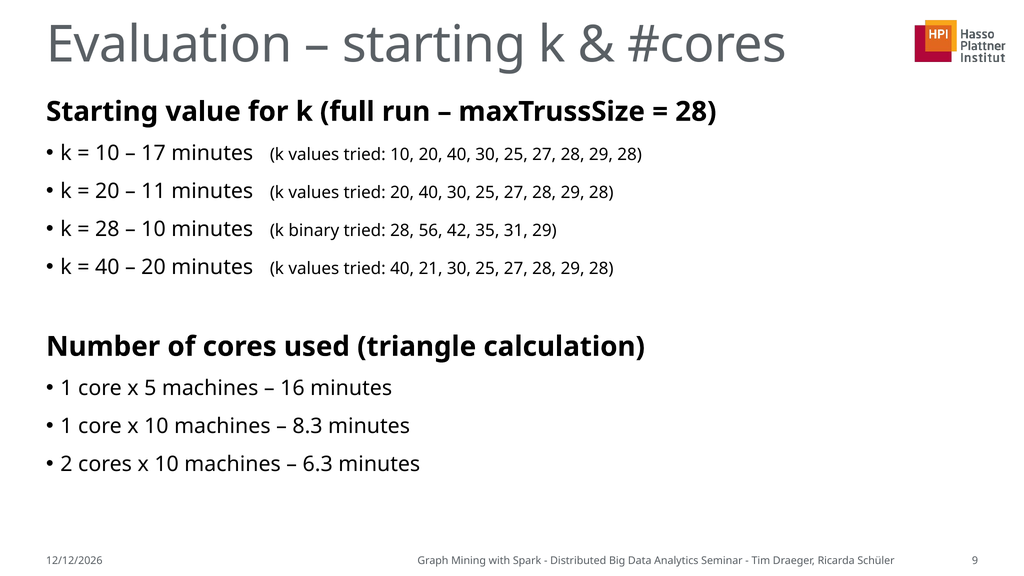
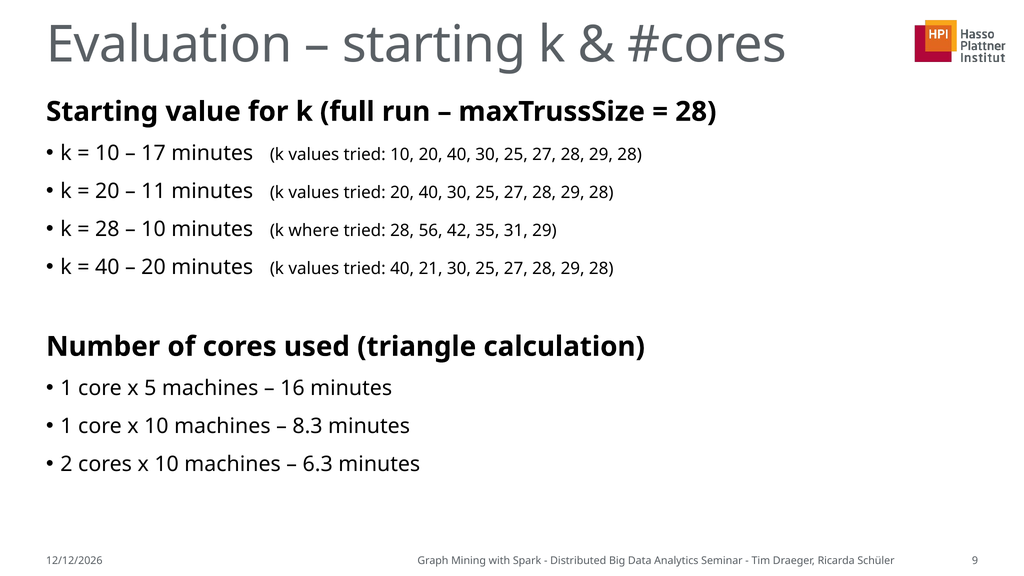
binary: binary -> where
